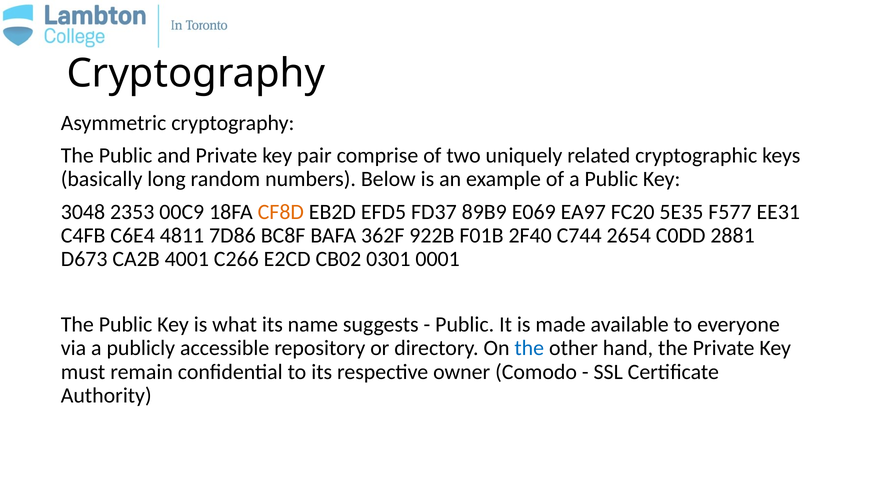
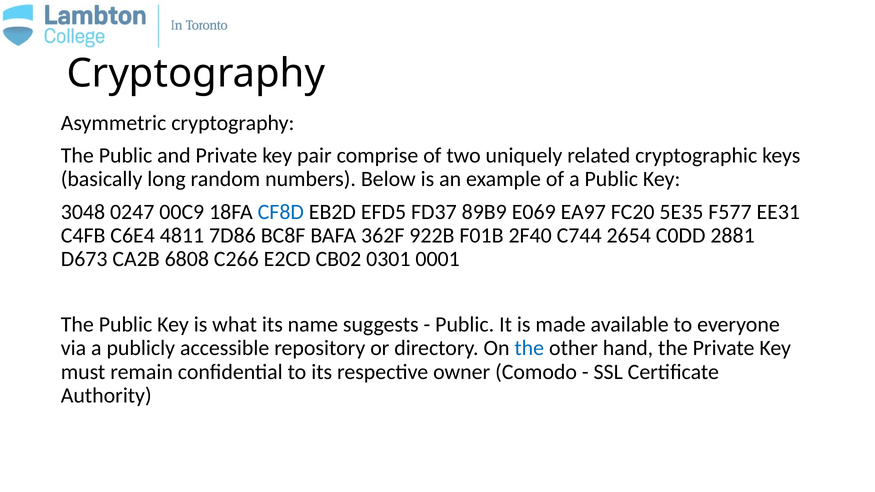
2353: 2353 -> 0247
CF8D colour: orange -> blue
4001: 4001 -> 6808
